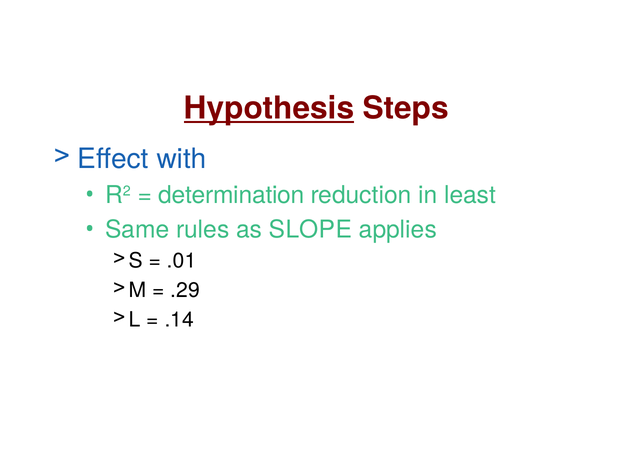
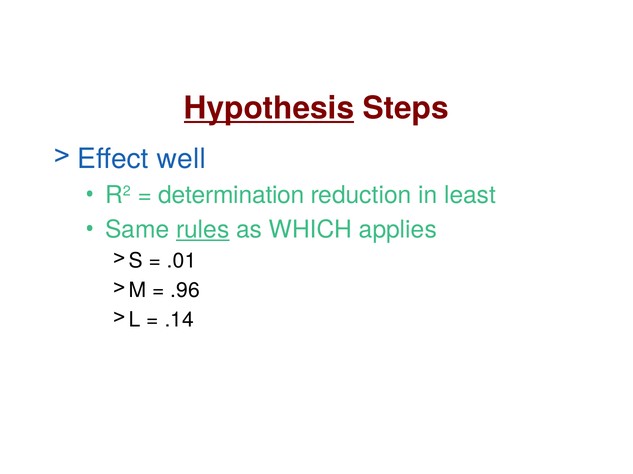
with: with -> well
rules underline: none -> present
SLOPE: SLOPE -> WHICH
.29: .29 -> .96
